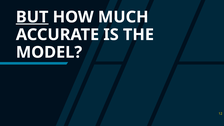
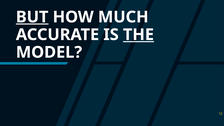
THE underline: none -> present
